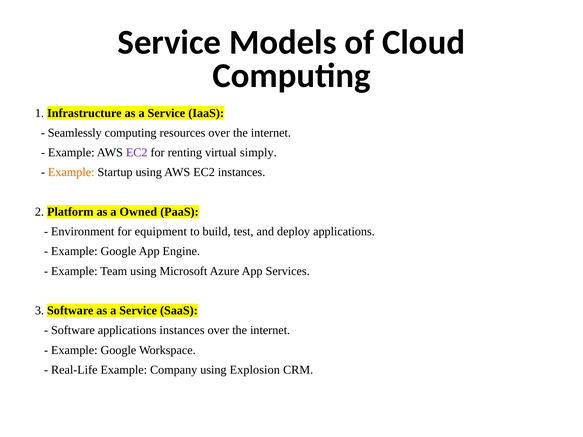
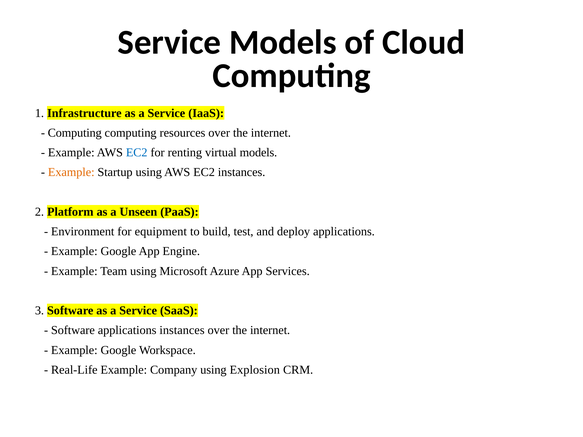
Seamlessly at (75, 133): Seamlessly -> Computing
EC2 at (137, 153) colour: purple -> blue
virtual simply: simply -> models
Owned: Owned -> Unseen
